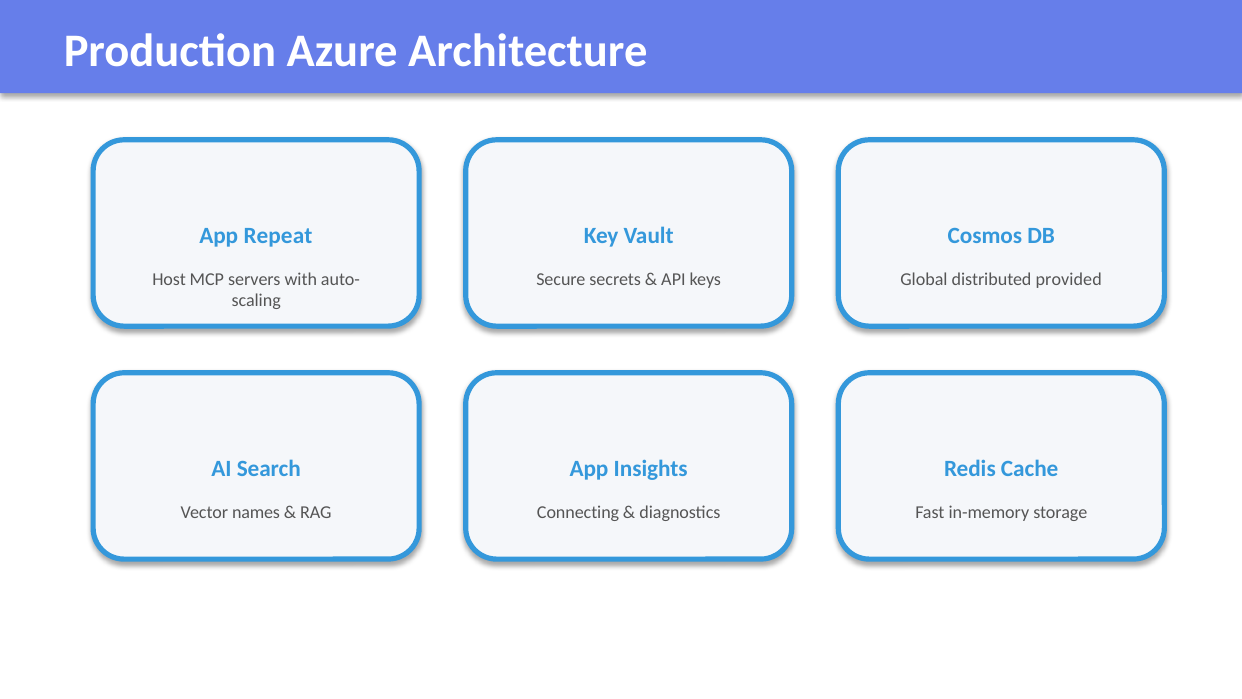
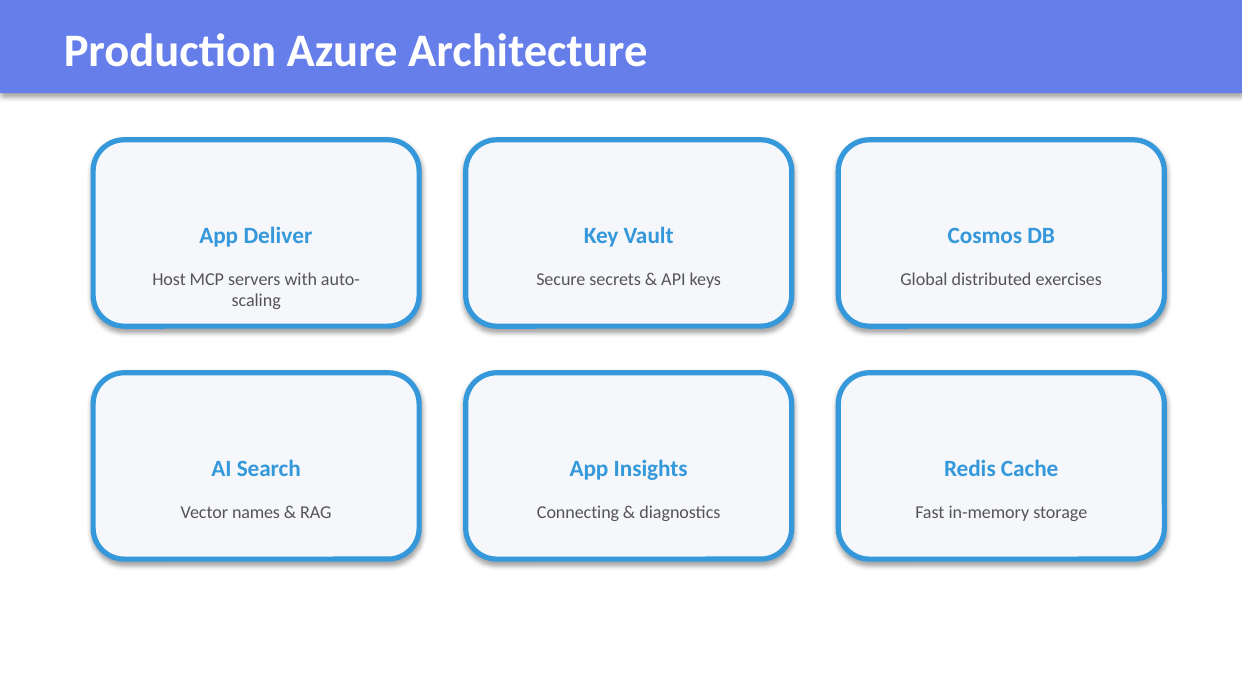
Repeat: Repeat -> Deliver
provided: provided -> exercises
